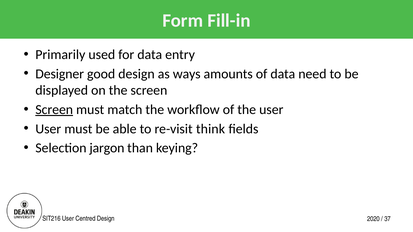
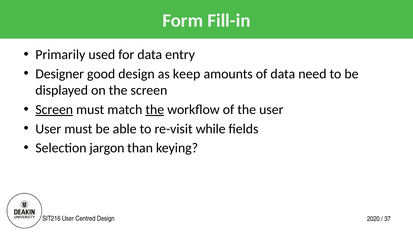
ways: ways -> keep
the at (155, 110) underline: none -> present
think: think -> while
